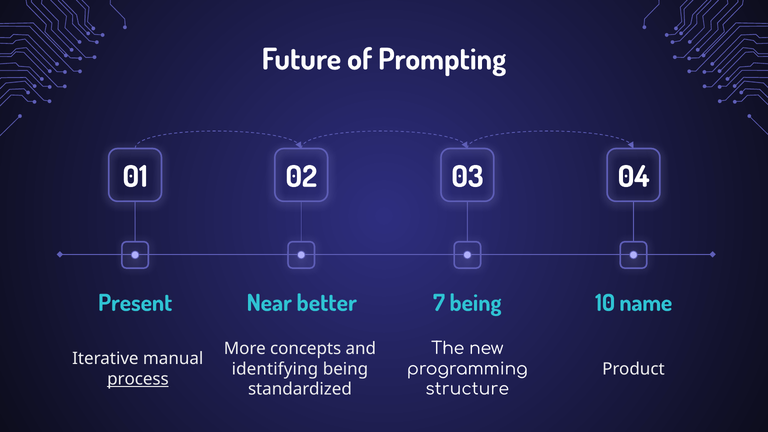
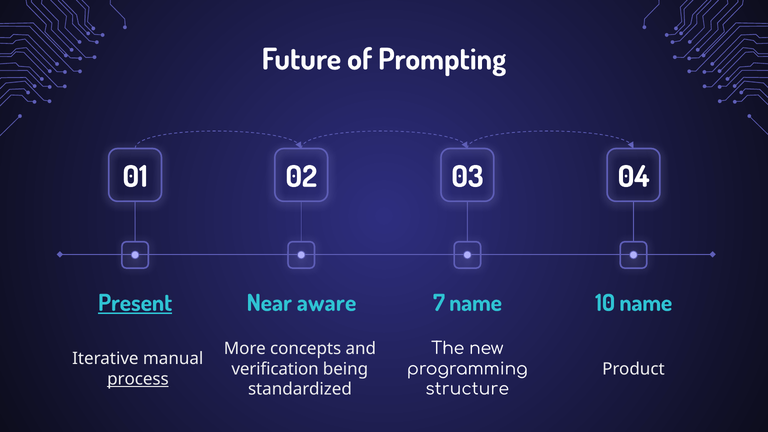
Present underline: none -> present
better: better -> aware
7 being: being -> name
identifying: identifying -> verification
